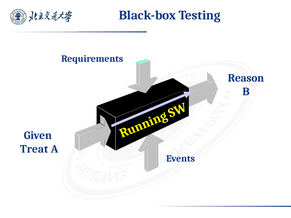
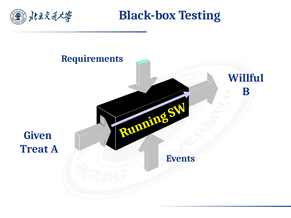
Reason: Reason -> Willful
